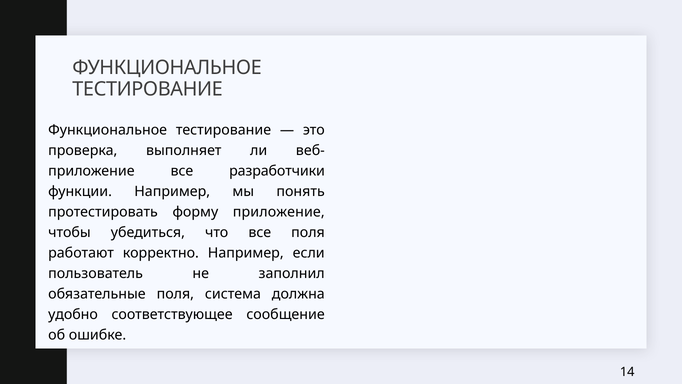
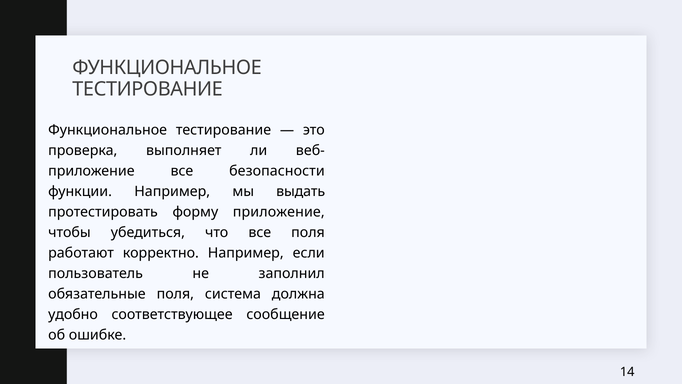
разработчики: разработчики -> безопасности
понять: понять -> выдать
